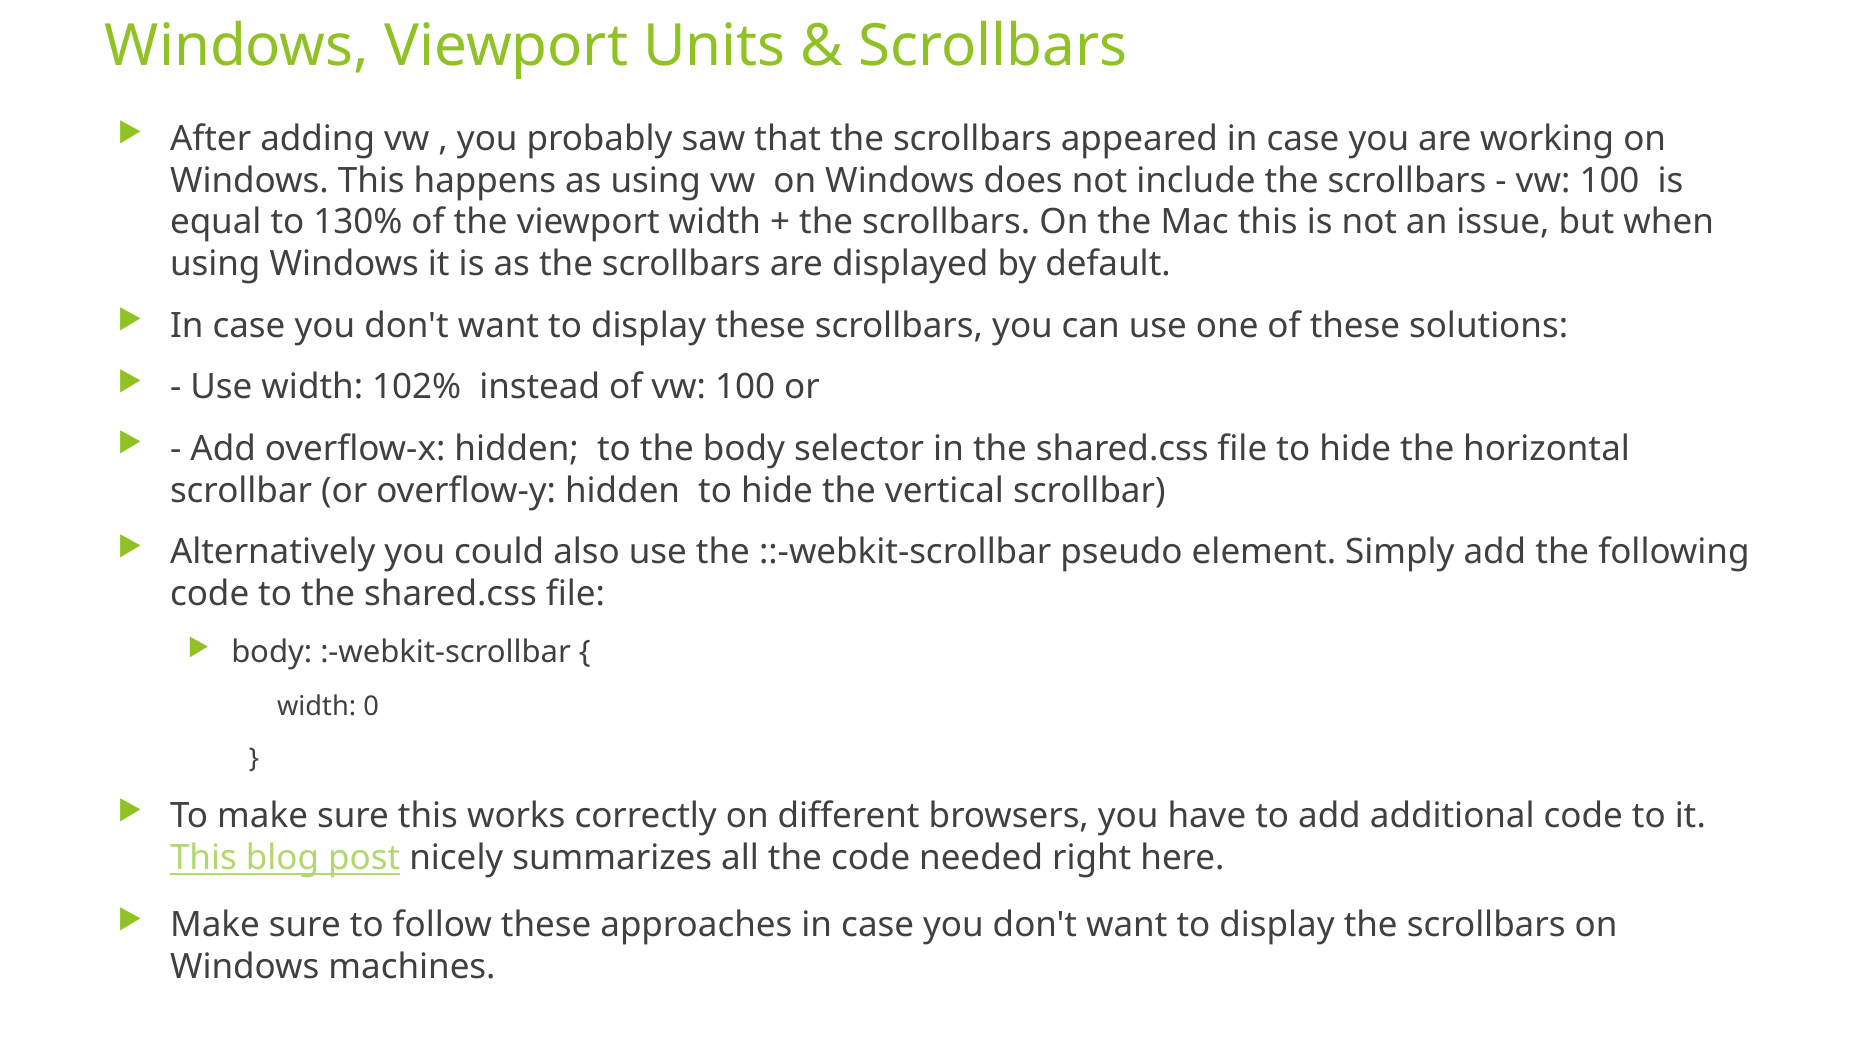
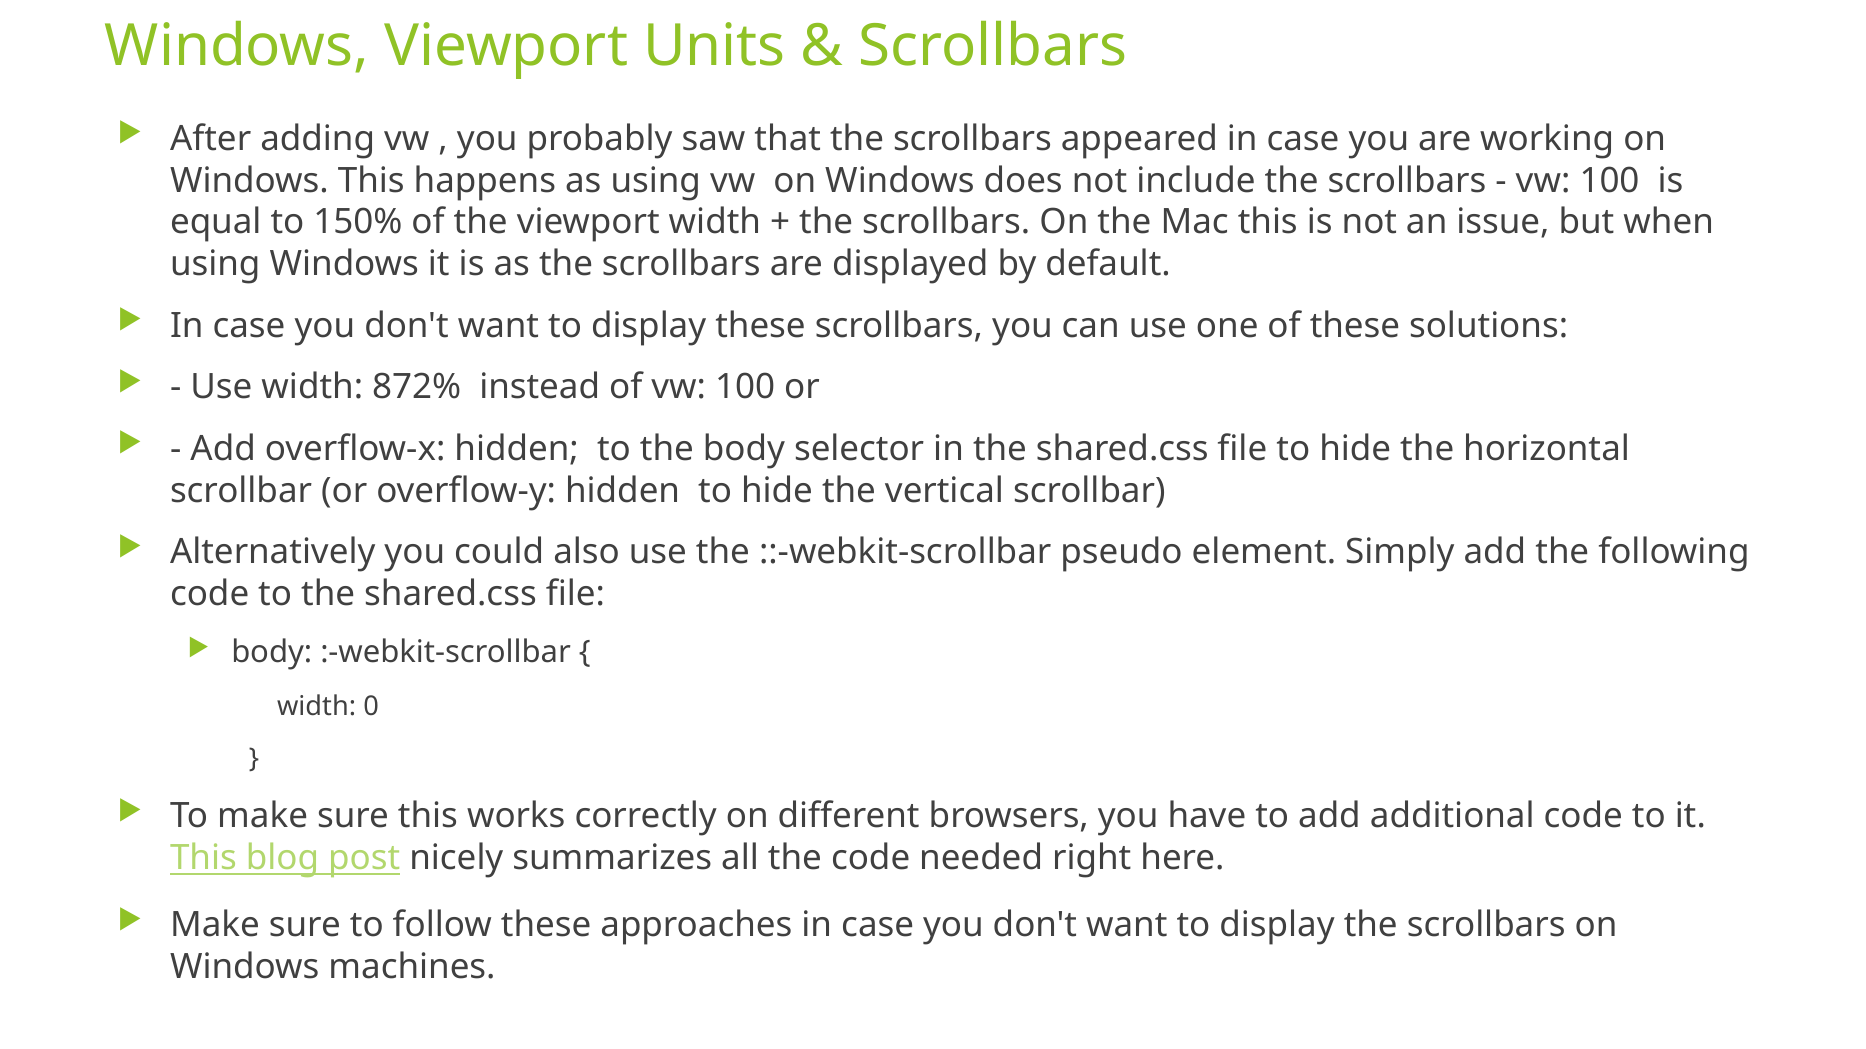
130%: 130% -> 150%
102%: 102% -> 872%
